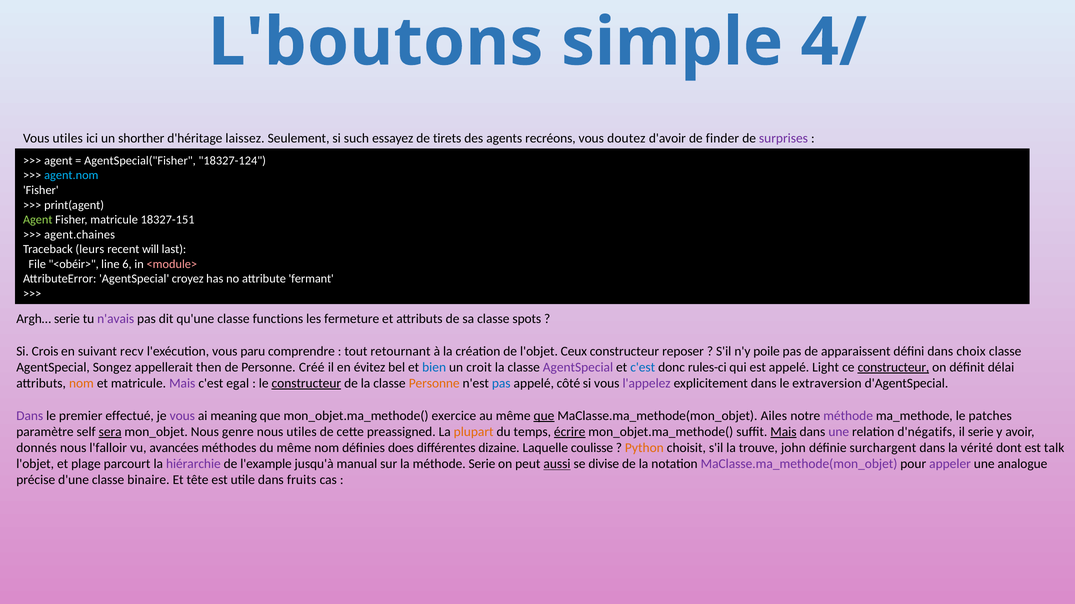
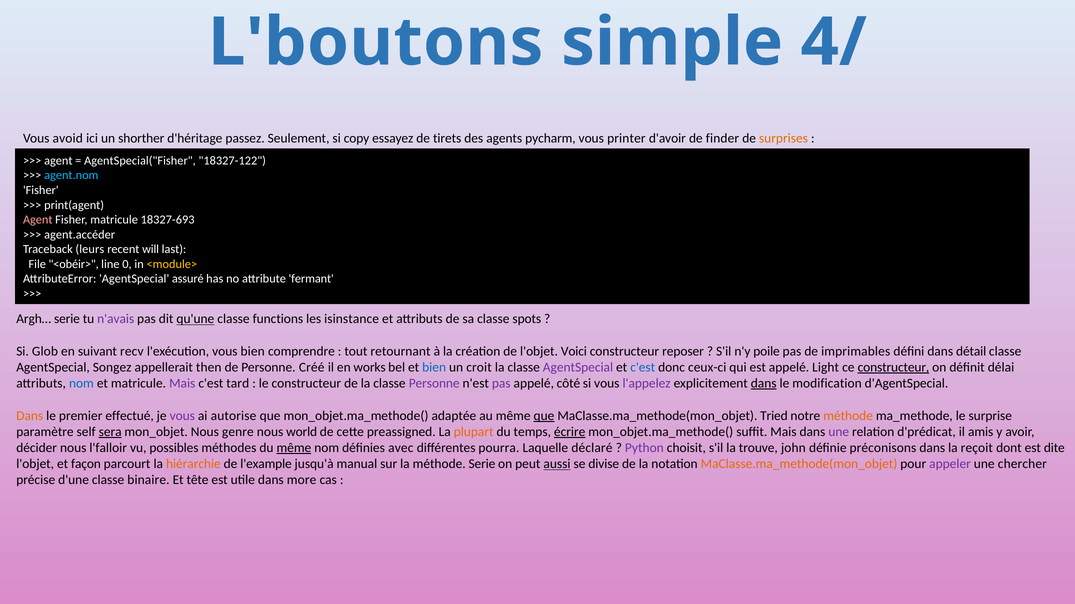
Vous utiles: utiles -> avoid
laissez: laissez -> passez
such: such -> copy
recréons: recréons -> pycharm
doutez: doutez -> printer
surprises colour: purple -> orange
18327-124: 18327-124 -> 18327-122
Agent at (38, 220) colour: light green -> pink
18327-151: 18327-151 -> 18327-693
agent.chaines: agent.chaines -> agent.accéder
6: 6 -> 0
<module> colour: pink -> yellow
croyez: croyez -> assuré
qu'une underline: none -> present
fermeture: fermeture -> isinstance
Crois: Crois -> Glob
vous paru: paru -> bien
Ceux: Ceux -> Voici
apparaissent: apparaissent -> imprimables
choix: choix -> détail
évitez: évitez -> works
rules-ci: rules-ci -> ceux-ci
nom at (81, 384) colour: orange -> blue
egal: egal -> tard
constructeur at (306, 384) underline: present -> none
Personne at (434, 384) colour: orange -> purple
pas at (501, 384) colour: blue -> purple
dans at (764, 384) underline: none -> present
extraversion: extraversion -> modification
Dans at (30, 416) colour: purple -> orange
meaning: meaning -> autorise
exercice: exercice -> adaptée
Ailes: Ailes -> Tried
méthode at (848, 416) colour: purple -> orange
patches: patches -> surprise
nous utiles: utiles -> world
Mais at (783, 432) underline: present -> none
d'négatifs: d'négatifs -> d'prédicat
il serie: serie -> amis
donnés: donnés -> décider
avancées: avancées -> possibles
même at (294, 448) underline: none -> present
does: does -> avec
dizaine: dizaine -> pourra
coulisse: coulisse -> déclaré
Python colour: orange -> purple
surchargent: surchargent -> préconisons
vérité: vérité -> reçoit
talk: talk -> dite
plage: plage -> façon
hiérarchie colour: purple -> orange
MaClasse.ma_methode(mon_objet at (799, 464) colour: purple -> orange
analogue: analogue -> chercher
fruits: fruits -> more
